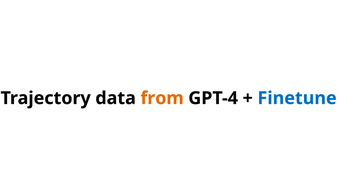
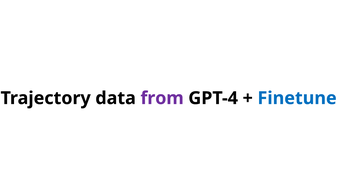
from colour: orange -> purple
